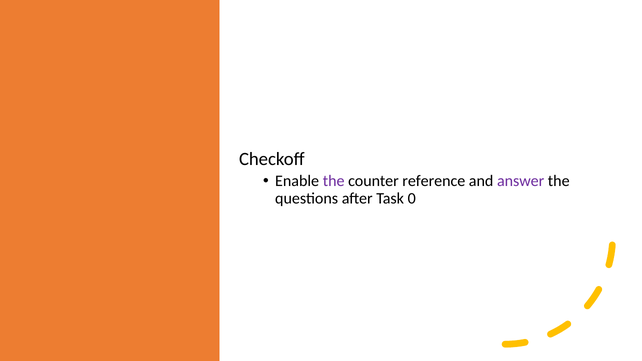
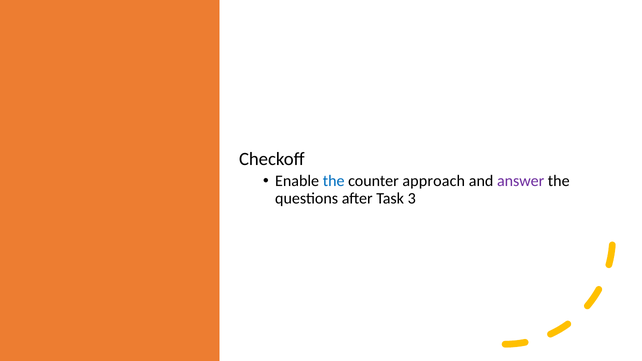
the at (334, 181) colour: purple -> blue
reference: reference -> approach
0: 0 -> 3
